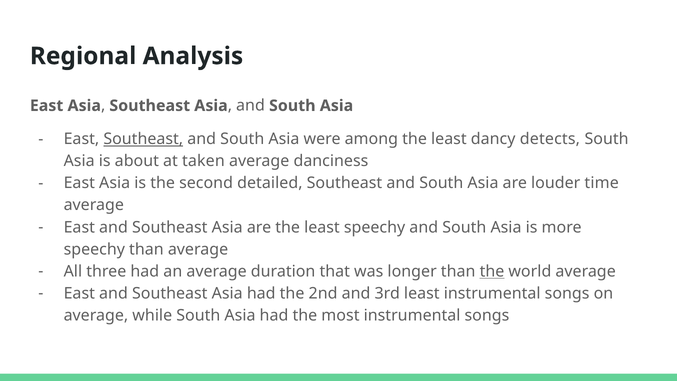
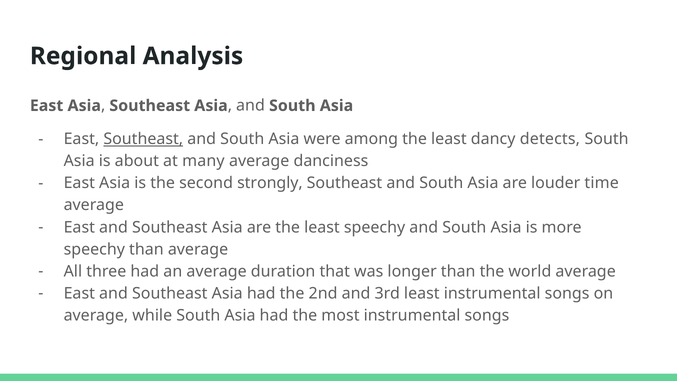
taken: taken -> many
detailed: detailed -> strongly
the at (492, 271) underline: present -> none
